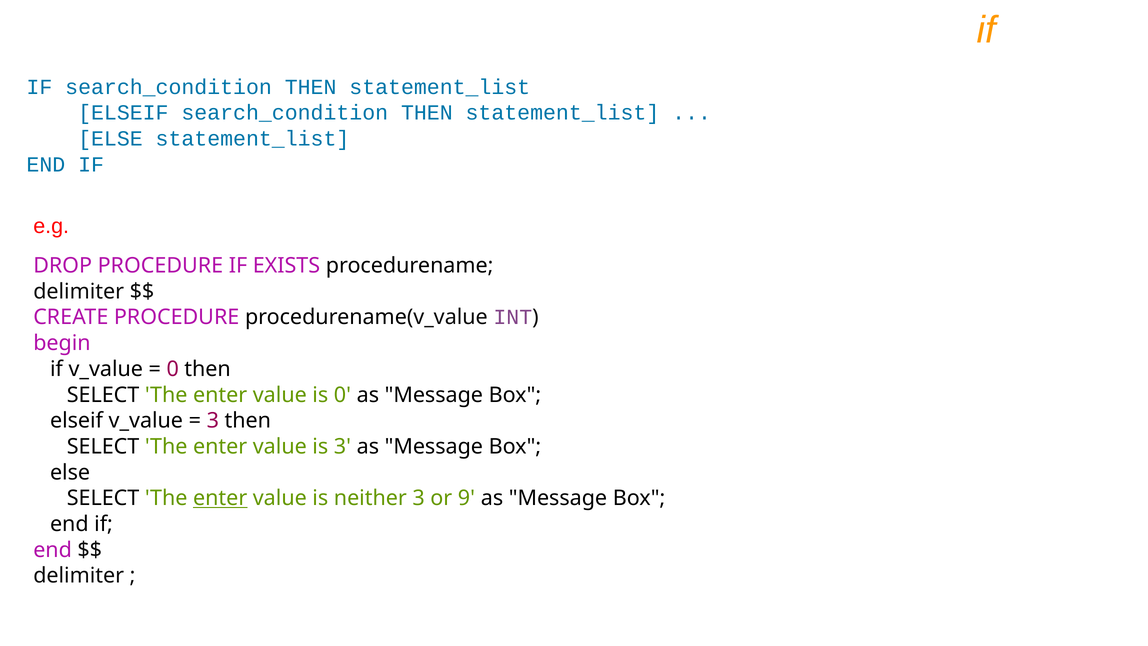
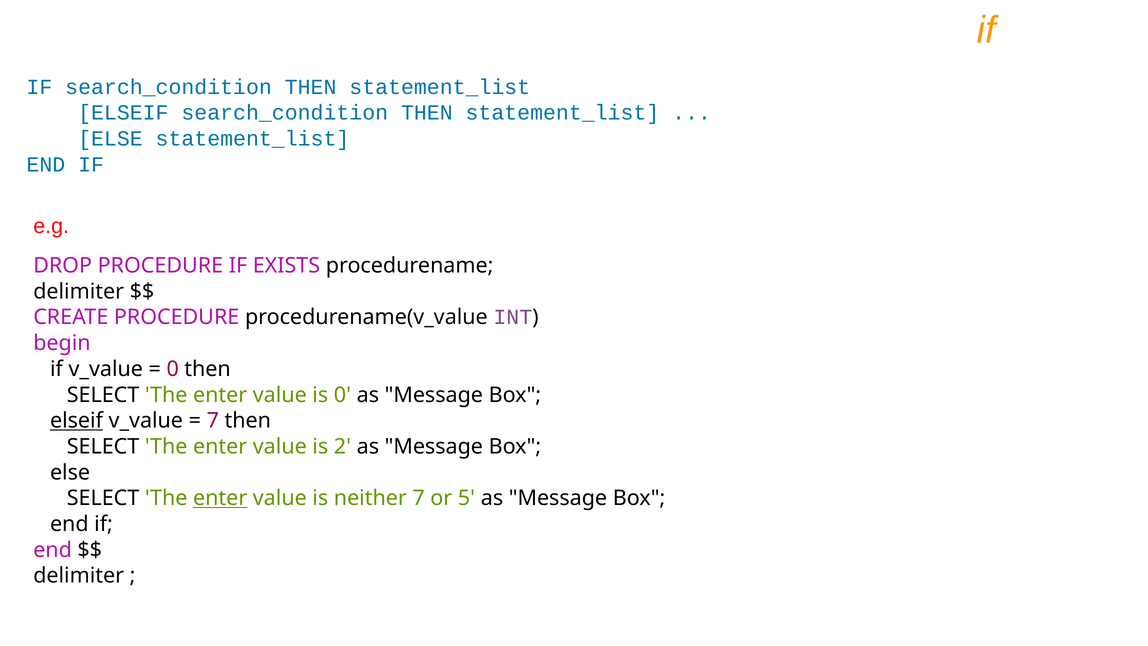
elseif at (77, 421) underline: none -> present
3 at (213, 421): 3 -> 7
is 3: 3 -> 2
neither 3: 3 -> 7
9: 9 -> 5
